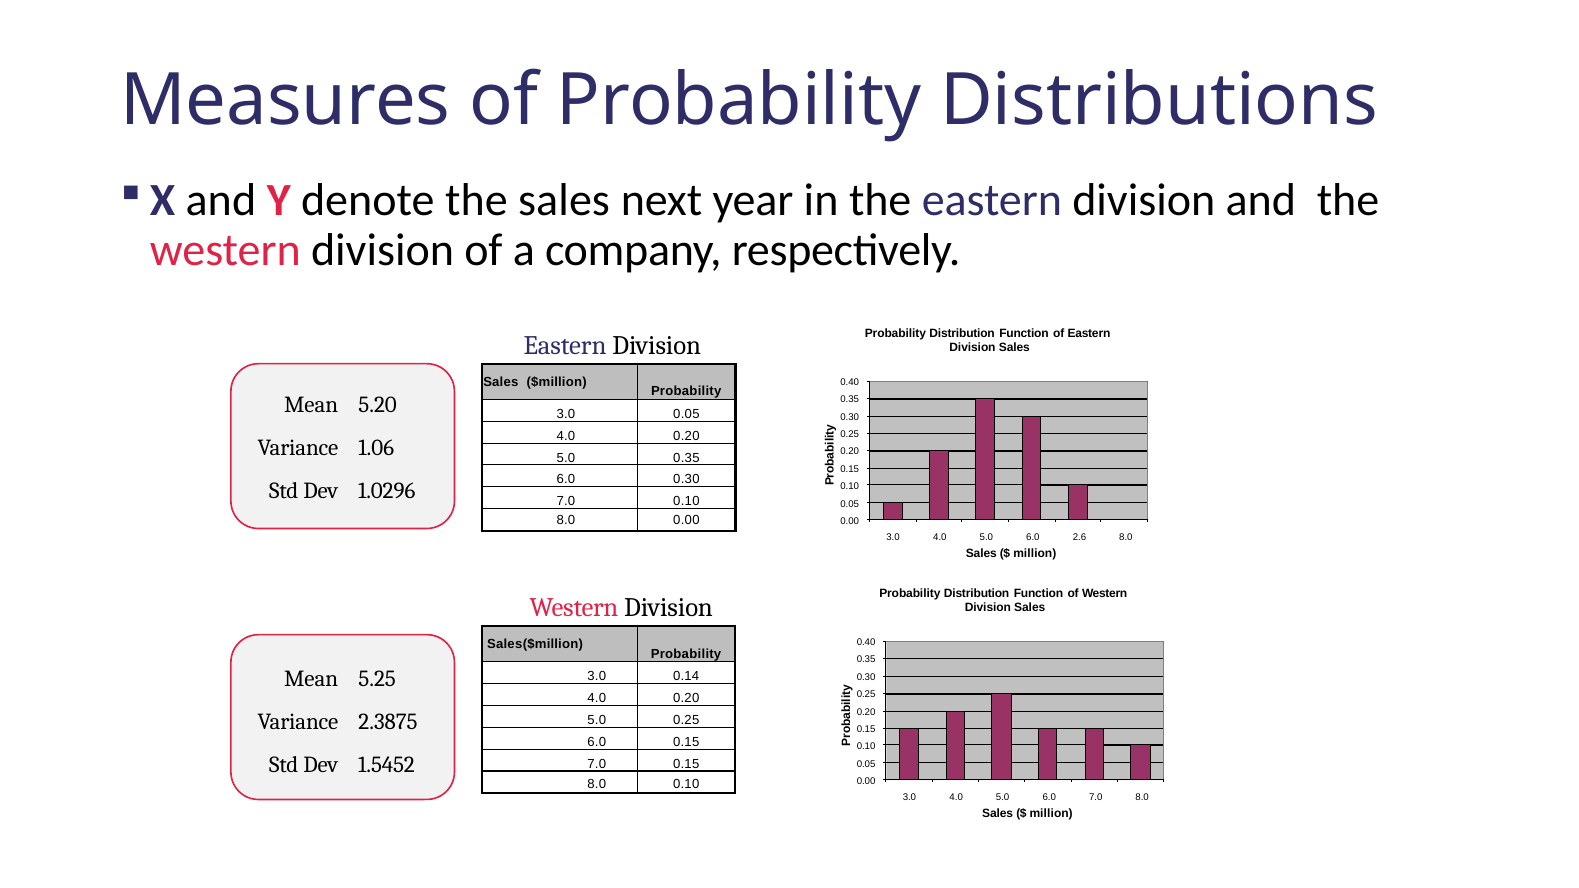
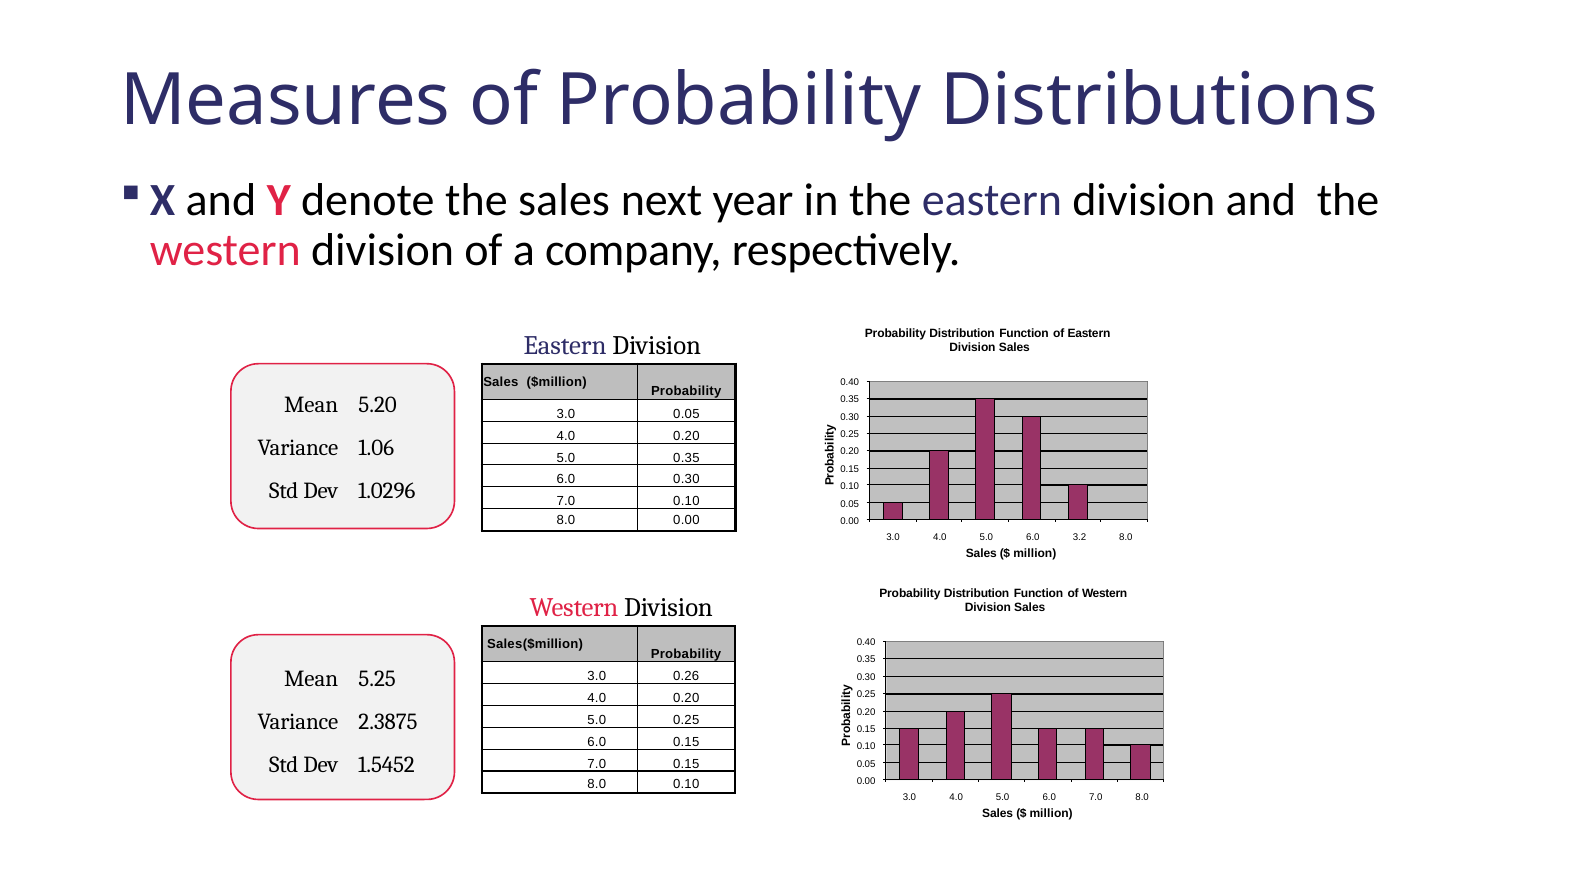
2.6: 2.6 -> 3.2
0.14: 0.14 -> 0.26
